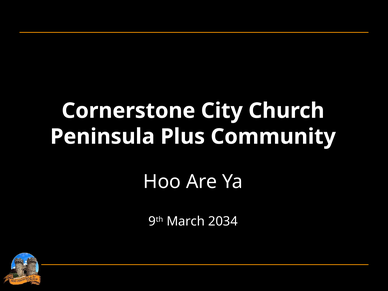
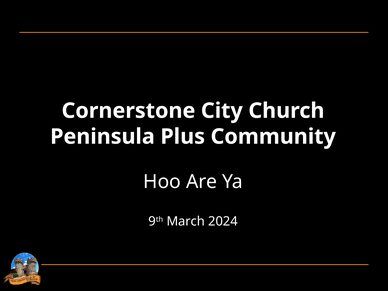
2034: 2034 -> 2024
